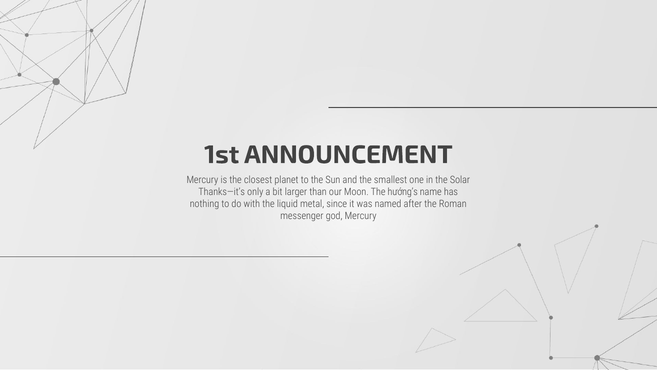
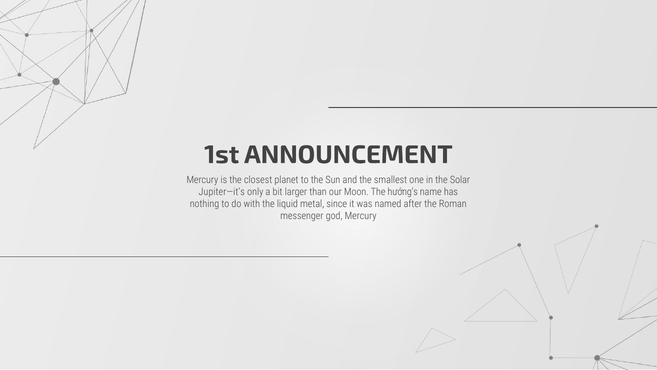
Thanks—it’s: Thanks—it’s -> Jupiter—it’s
